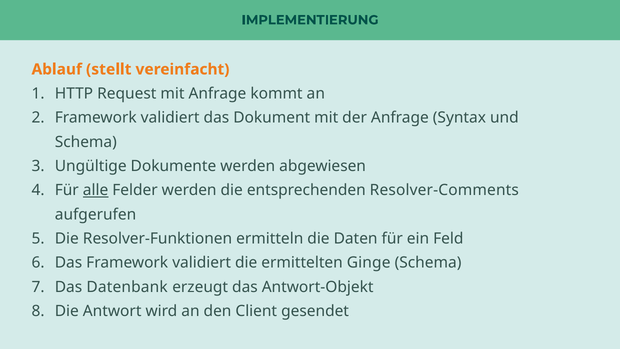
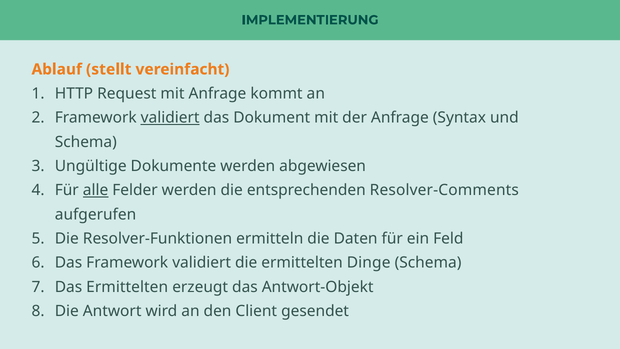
validiert at (170, 118) underline: none -> present
Ginge: Ginge -> Dinge
Das Datenbank: Datenbank -> Ermittelten
